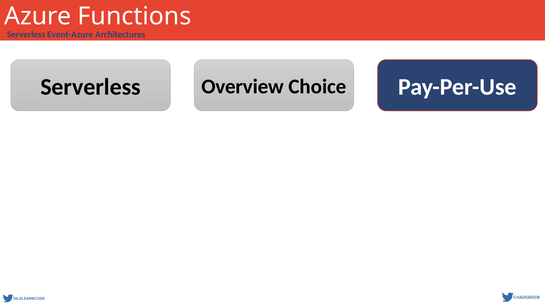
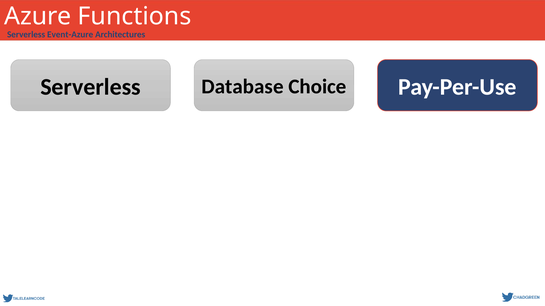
Overview: Overview -> Database
